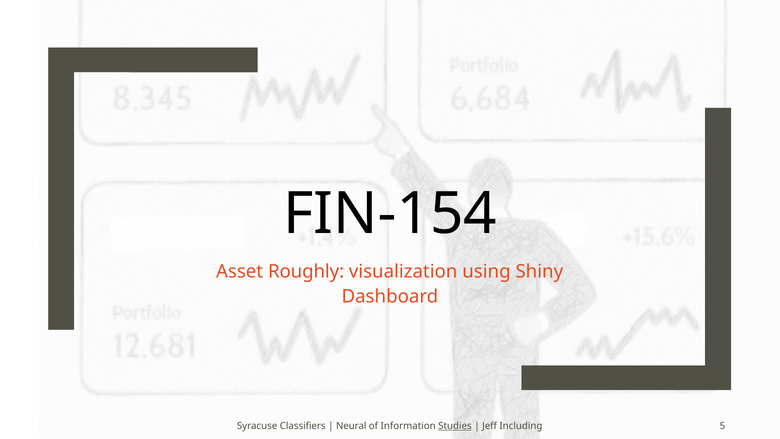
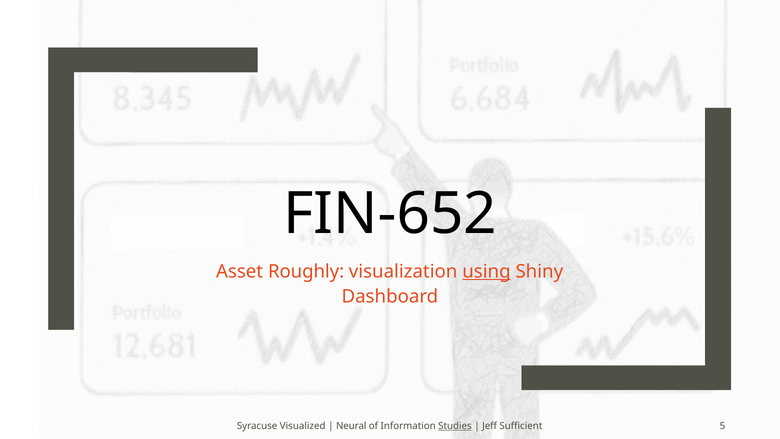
FIN-154: FIN-154 -> FIN-652
using underline: none -> present
Classifiers: Classifiers -> Visualized
Including: Including -> Sufficient
